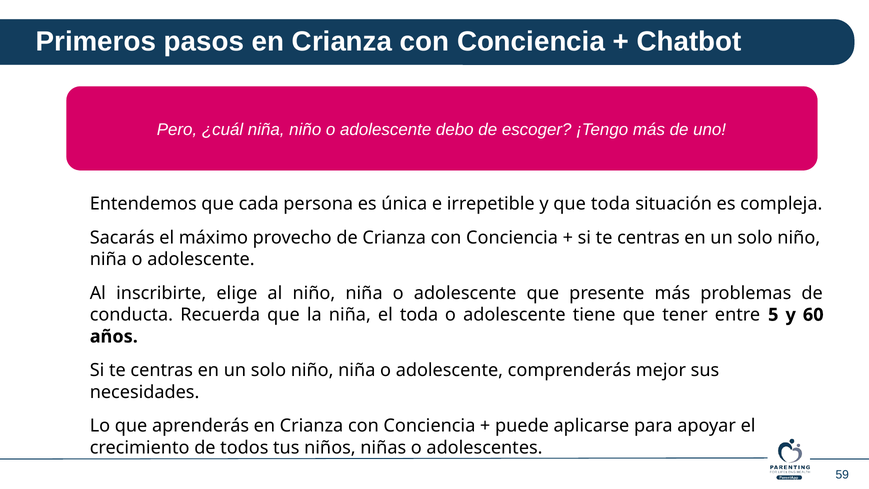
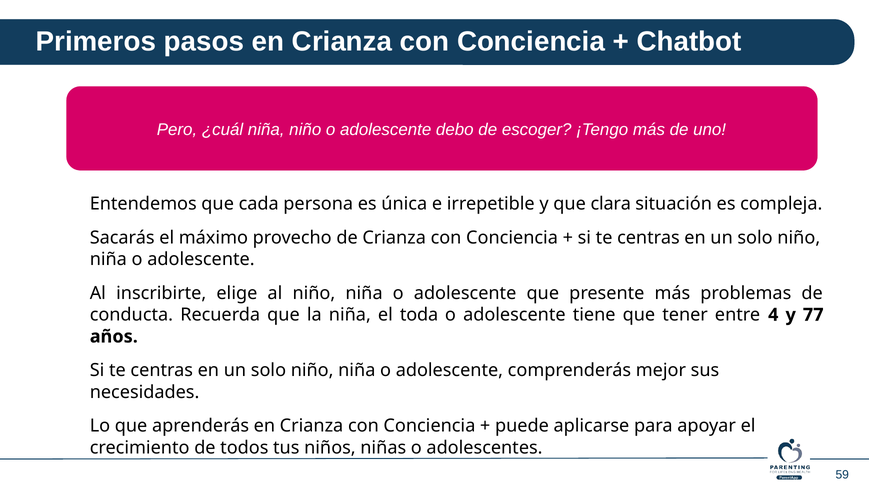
que toda: toda -> clara
5: 5 -> 4
60: 60 -> 77
